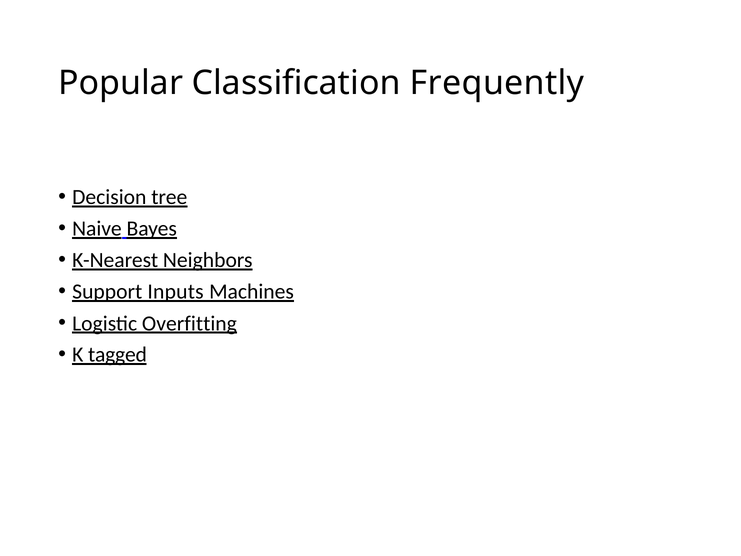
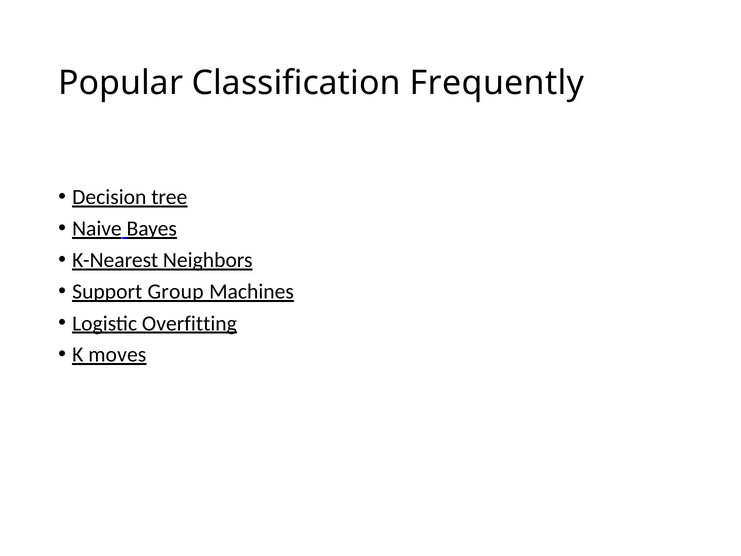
Inputs: Inputs -> Group
tagged: tagged -> moves
